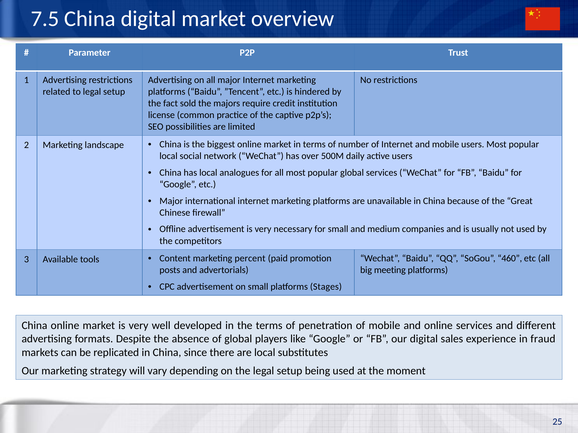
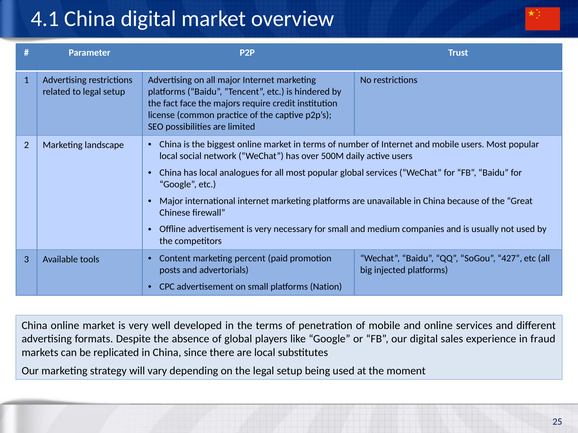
7.5: 7.5 -> 4.1
sold: sold -> face
460: 460 -> 427
meeting: meeting -> injected
Stages: Stages -> Nation
